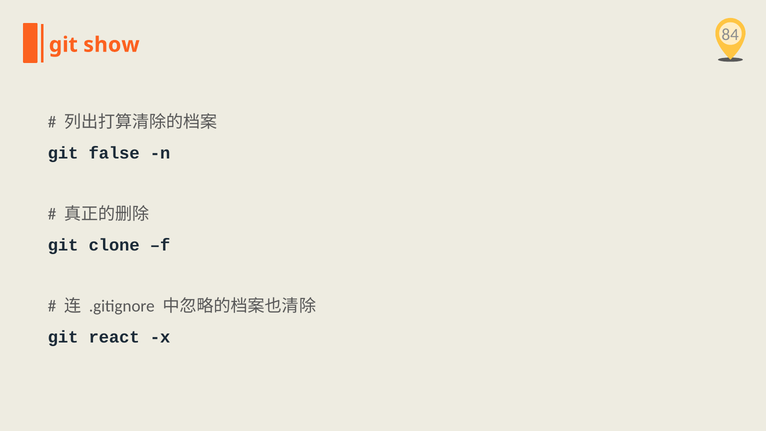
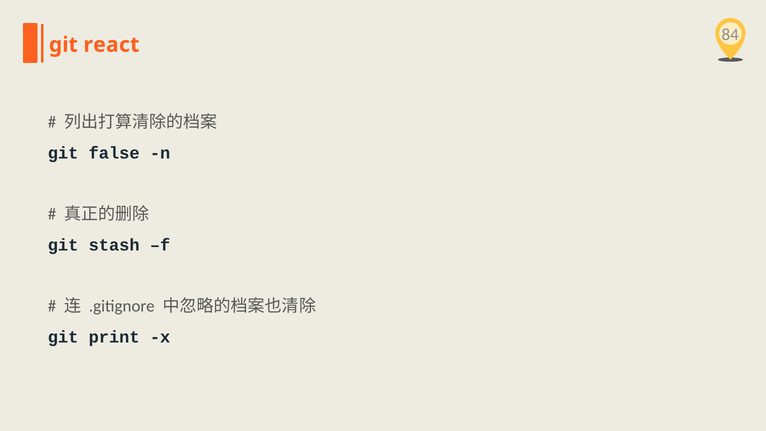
show: show -> react
clone: clone -> stash
react: react -> print
